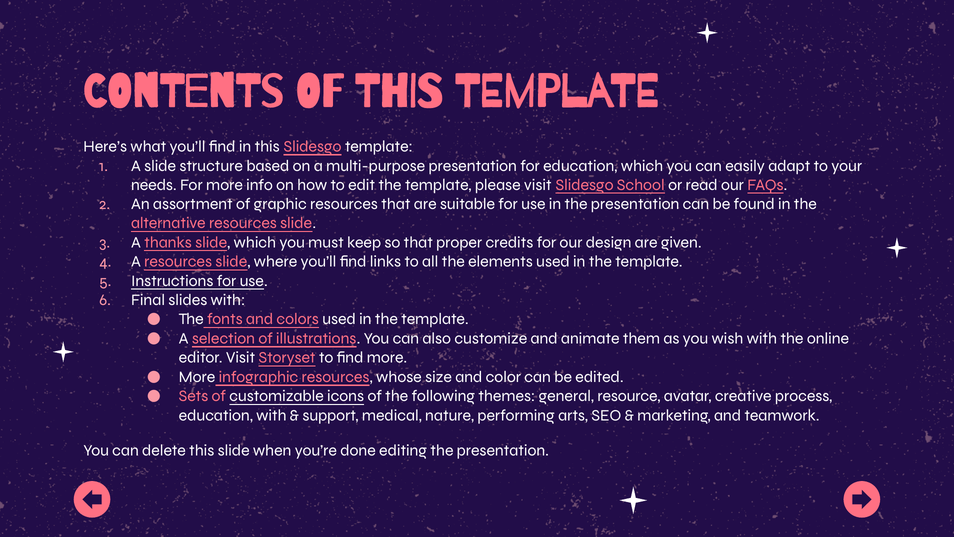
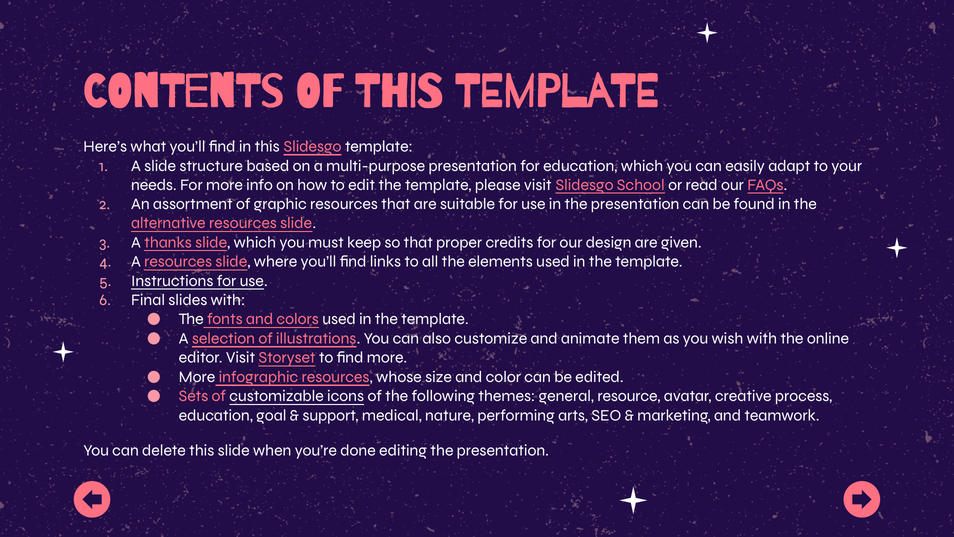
education with: with -> goal
